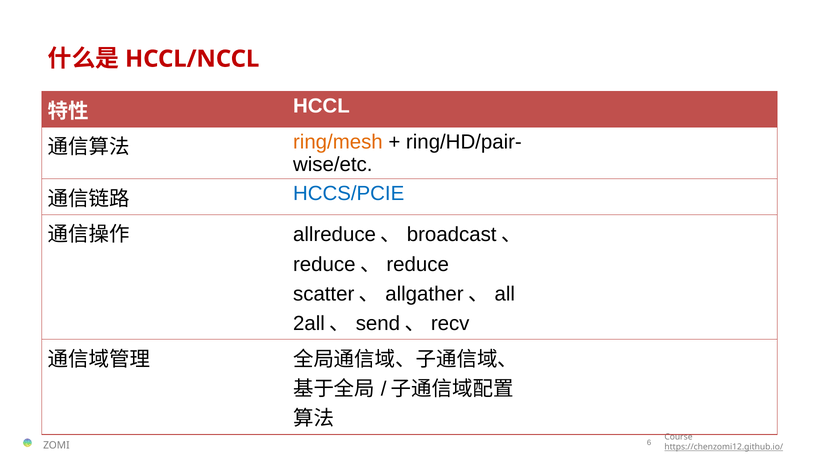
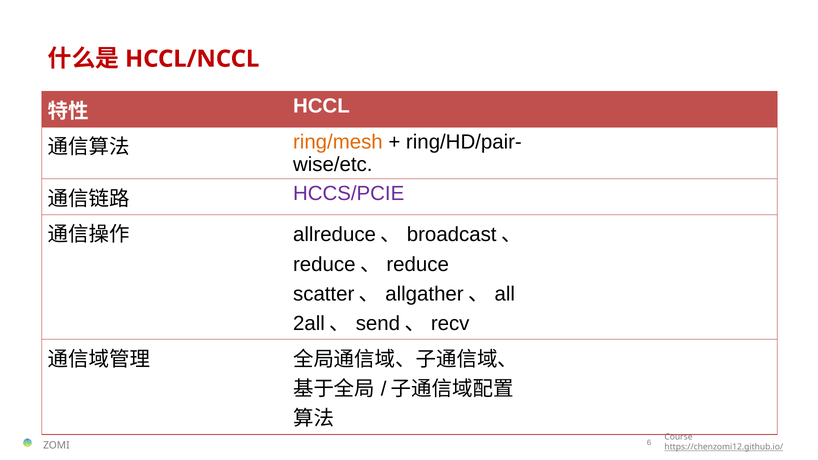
HCCS/PCIE colour: blue -> purple
